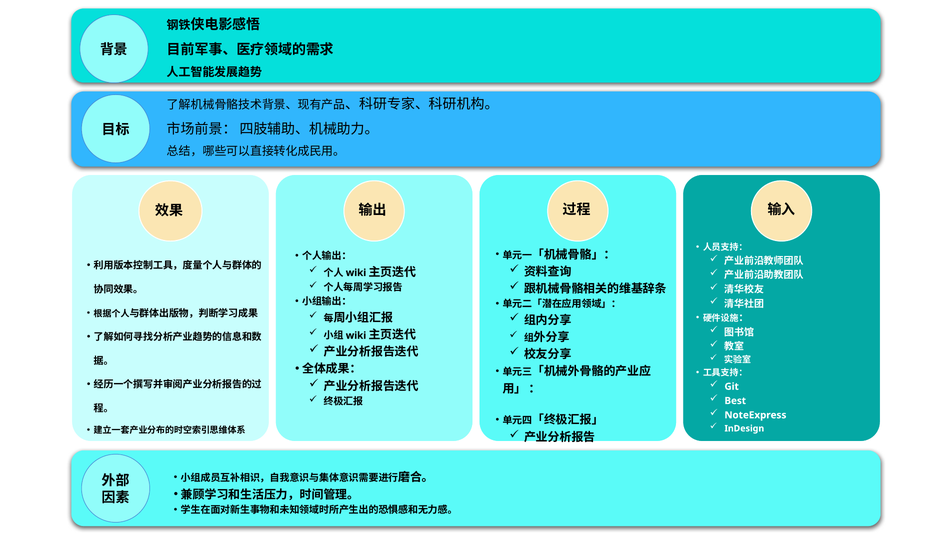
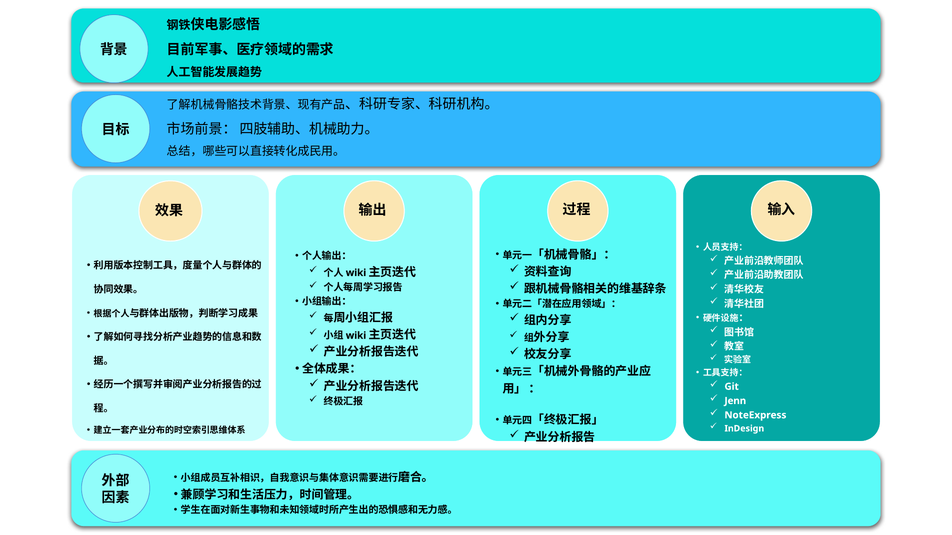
Best: Best -> Jenn
